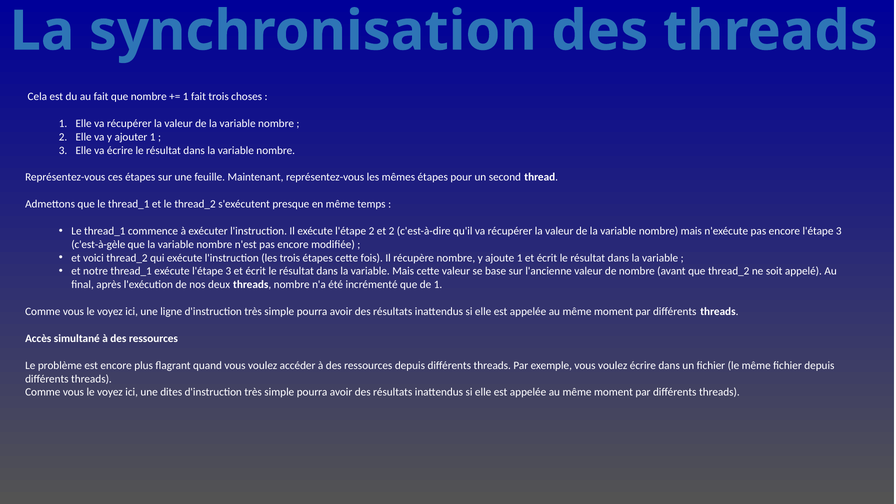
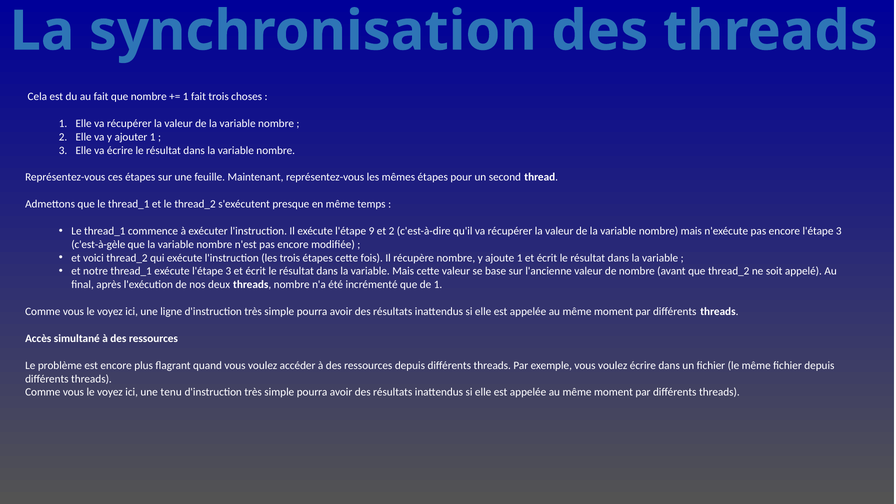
l'étape 2: 2 -> 9
dites: dites -> tenu
